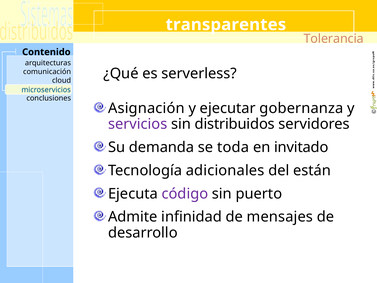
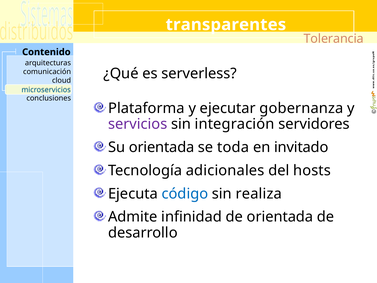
Asignación: Asignación -> Plataforma
distribuidos: distribuidos -> integración
Su demanda: demanda -> orientada
están: están -> hosts
código colour: purple -> blue
puerto: puerto -> realiza
de mensajes: mensajes -> orientada
